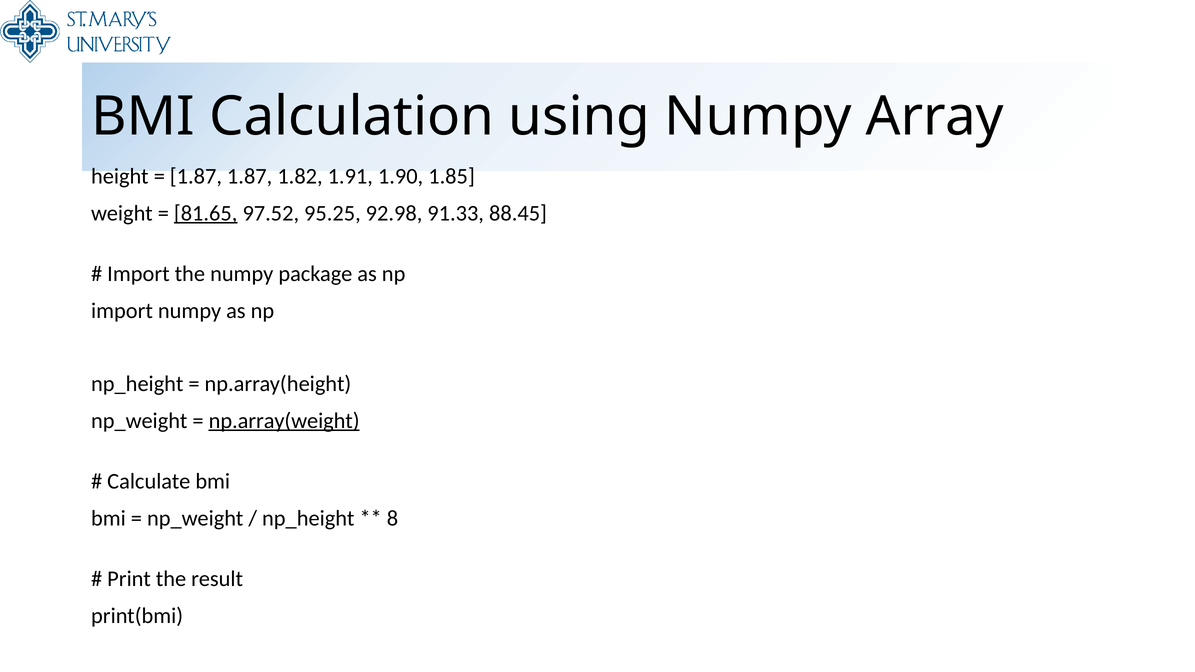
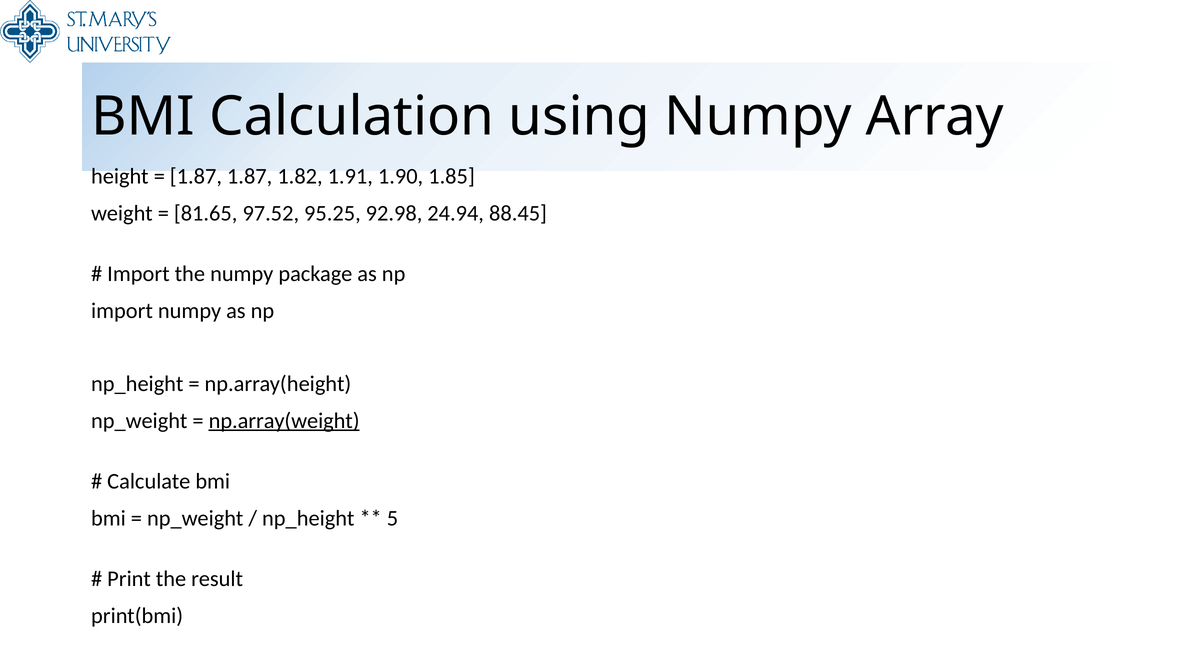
81.65 underline: present -> none
91.33: 91.33 -> 24.94
8: 8 -> 5
